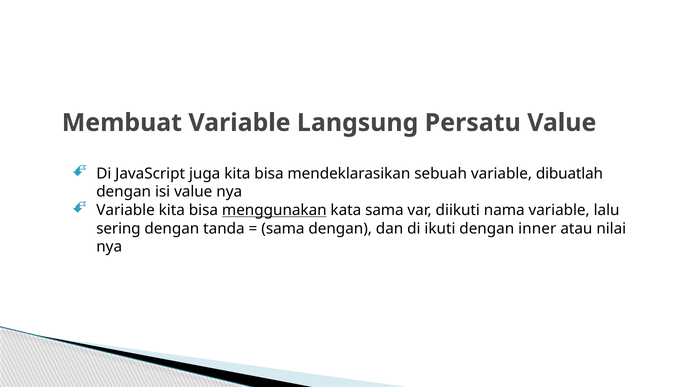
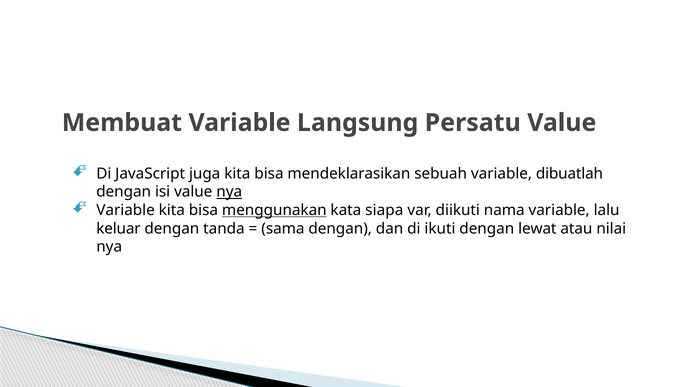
nya at (229, 192) underline: none -> present
kata sama: sama -> siapa
sering: sering -> keluar
inner: inner -> lewat
